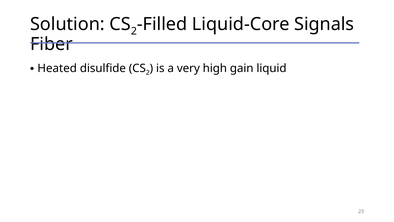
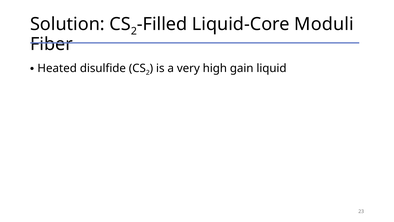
Signals: Signals -> Moduli
